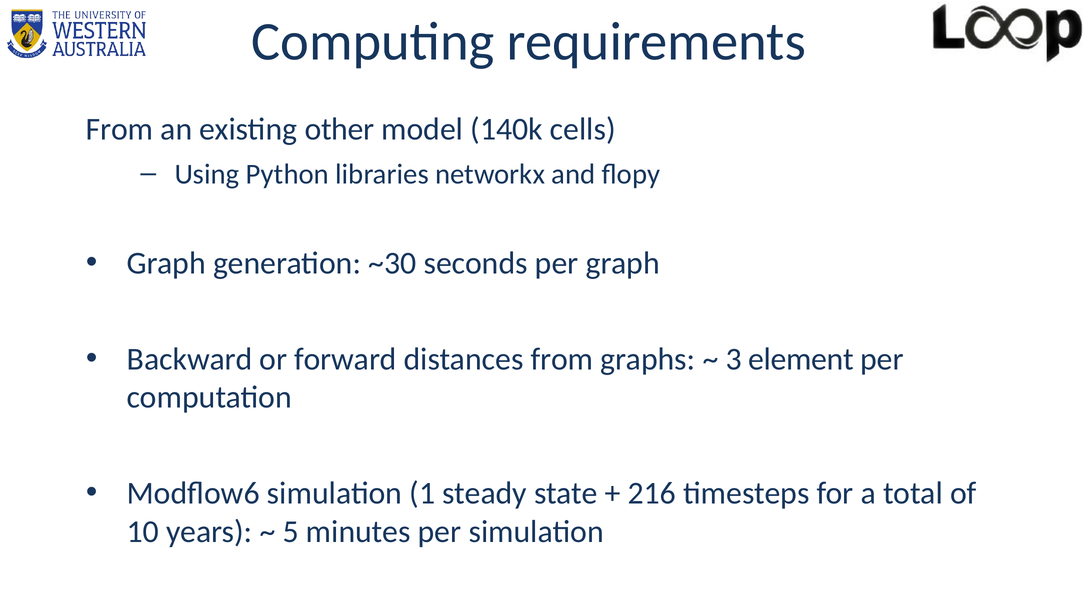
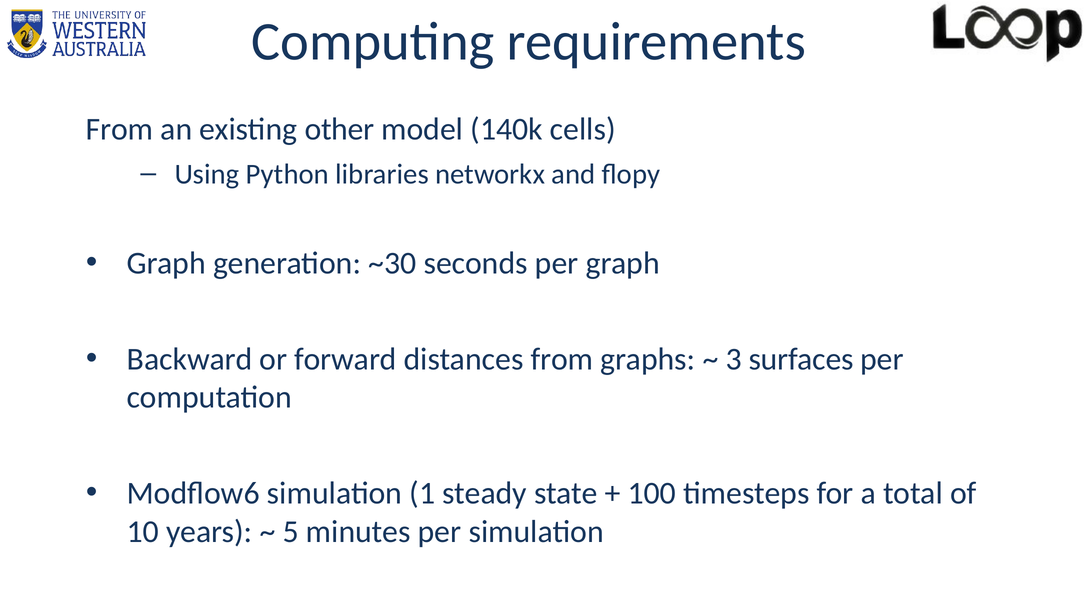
element: element -> surfaces
216: 216 -> 100
